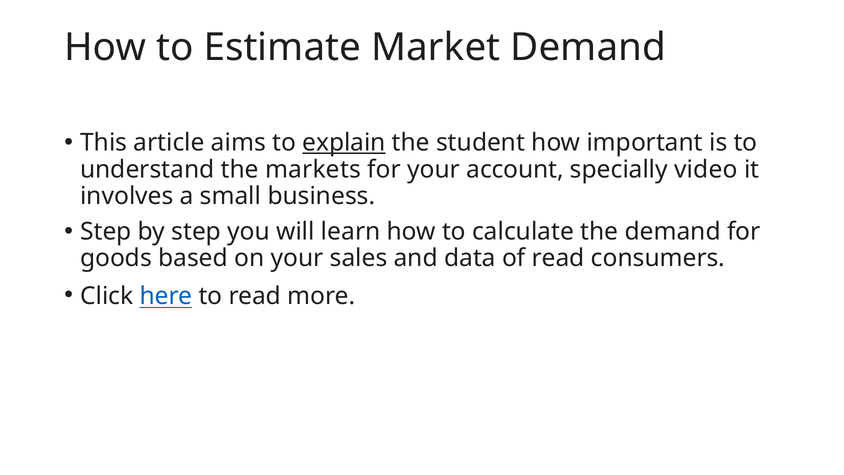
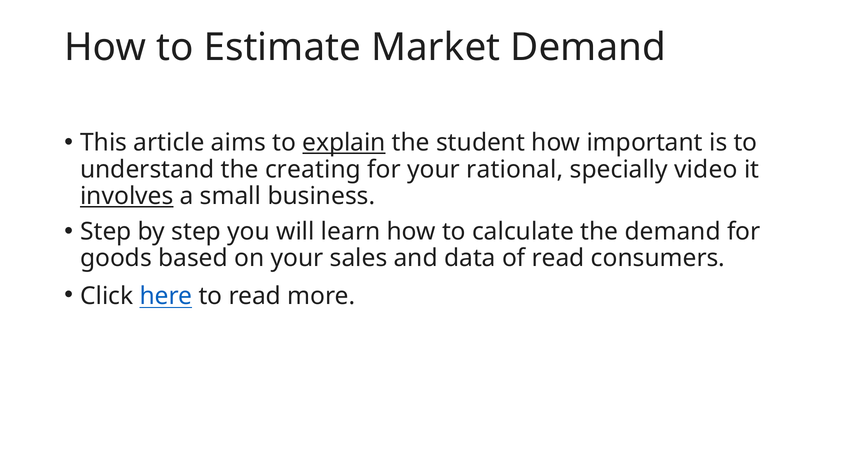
markets: markets -> creating
account: account -> rational
involves underline: none -> present
